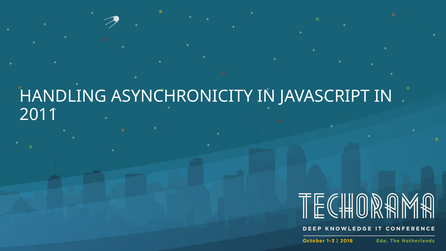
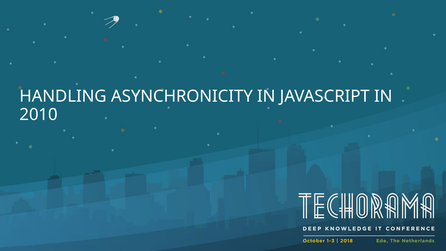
2011: 2011 -> 2010
